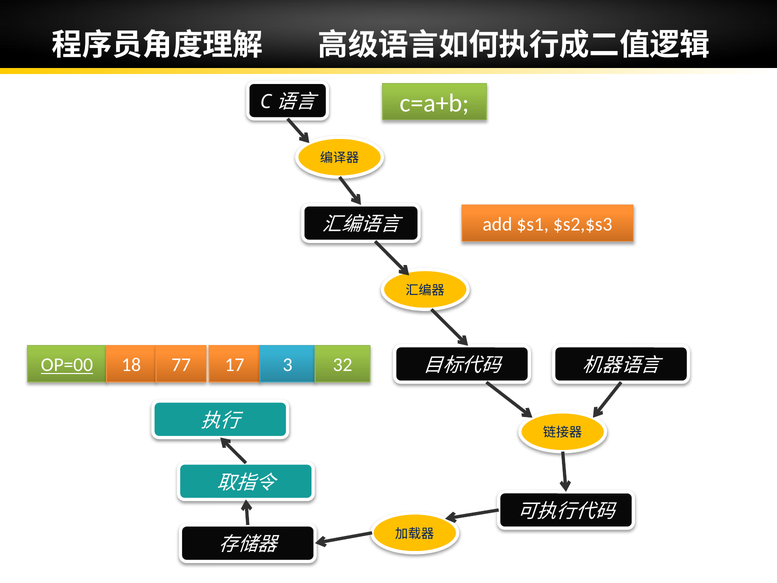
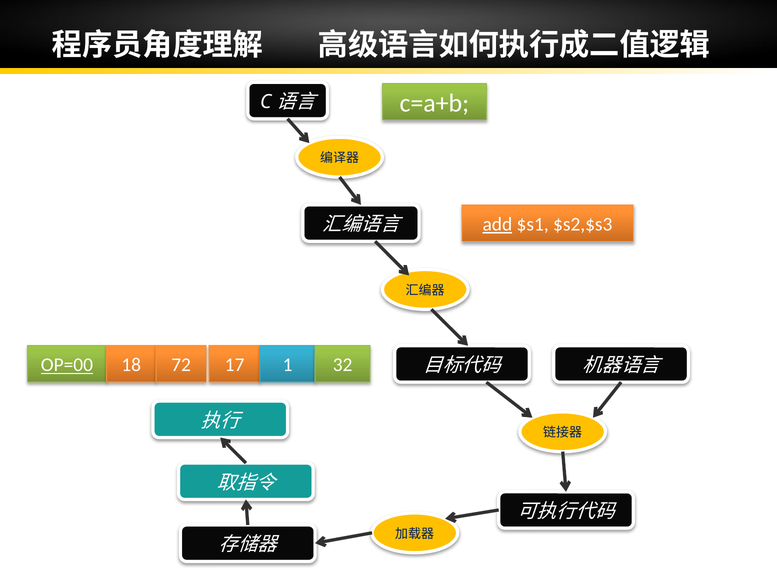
add underline: none -> present
77: 77 -> 72
3: 3 -> 1
